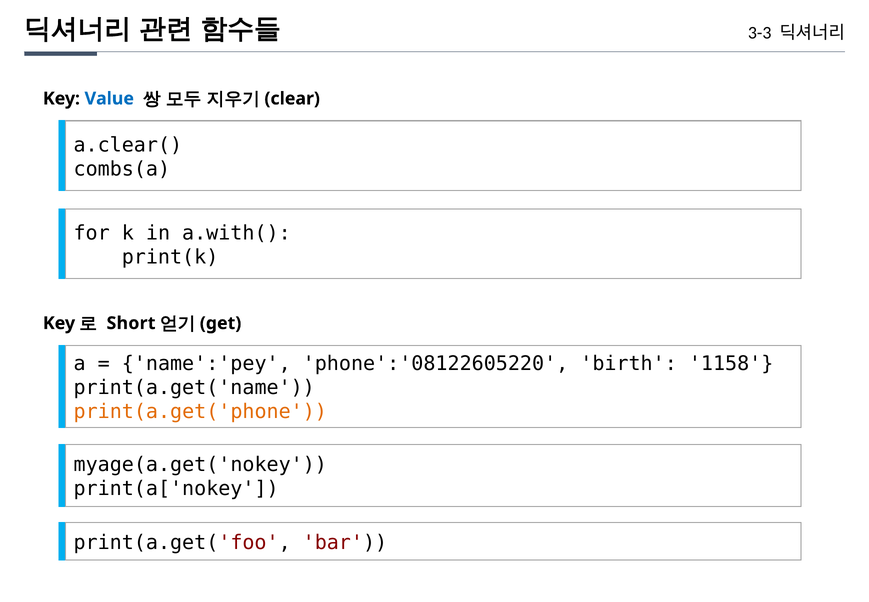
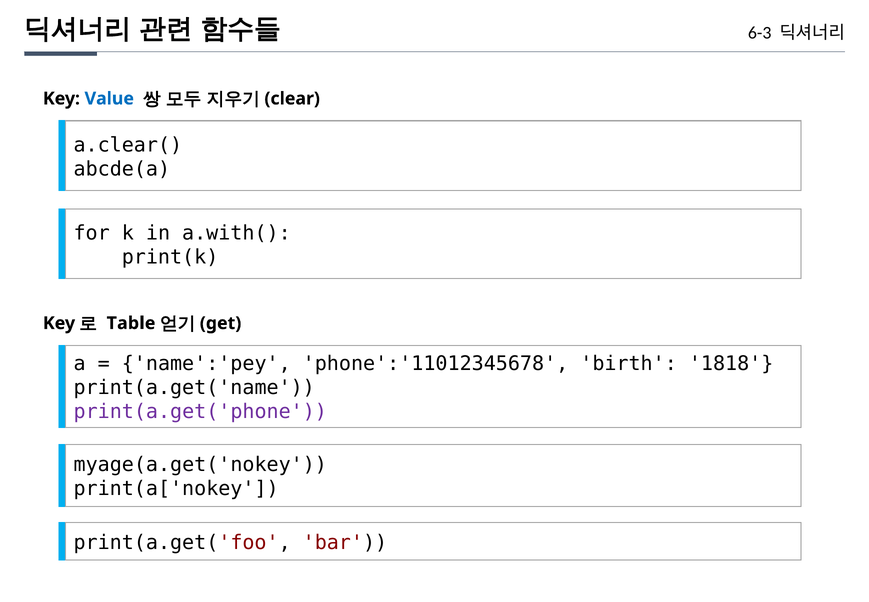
3-3: 3-3 -> 6-3
combs(a: combs(a -> abcde(a
Short: Short -> Table
phone':'08122605220: phone':'08122605220 -> phone':'11012345678
1158: 1158 -> 1818
print(a.get('phone colour: orange -> purple
